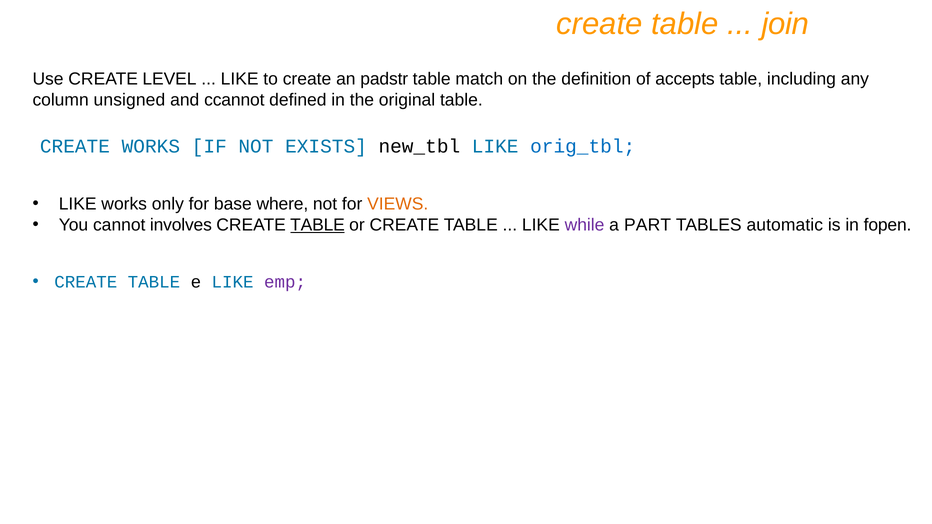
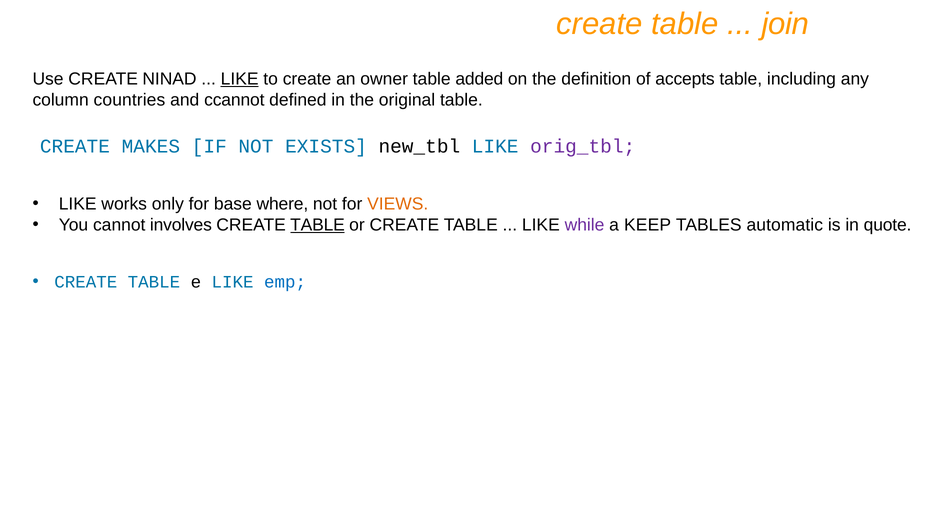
LEVEL: LEVEL -> NINAD
LIKE at (240, 79) underline: none -> present
padstr: padstr -> owner
match: match -> added
unsigned: unsigned -> countries
CREATE WORKS: WORKS -> MAKES
orig_tbl colour: blue -> purple
PART: PART -> KEEP
fopen: fopen -> quote
emp colour: purple -> blue
